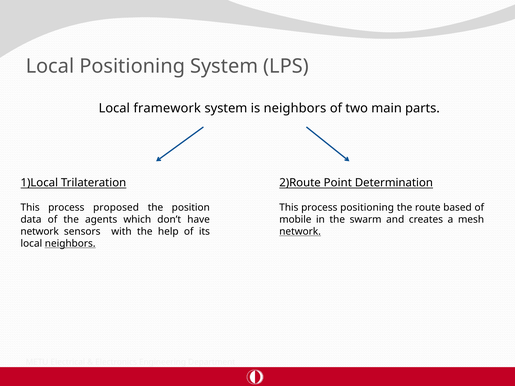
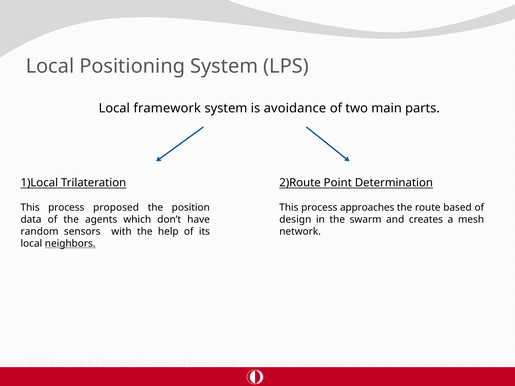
is neighbors: neighbors -> avoidance
process positioning: positioning -> approaches
mobile: mobile -> design
network at (40, 232): network -> random
network at (300, 232) underline: present -> none
